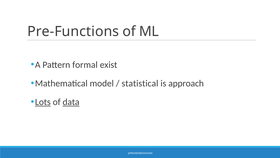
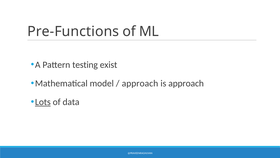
formal: formal -> testing
statistical at (140, 83): statistical -> approach
data underline: present -> none
